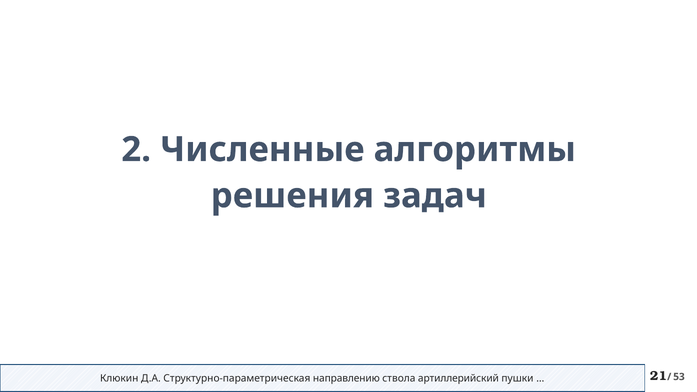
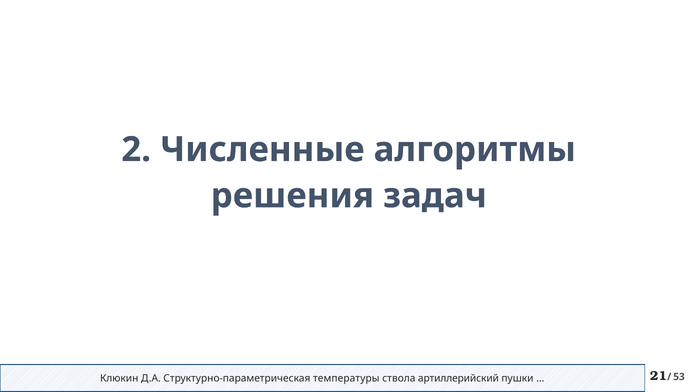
направлению: направлению -> температуры
